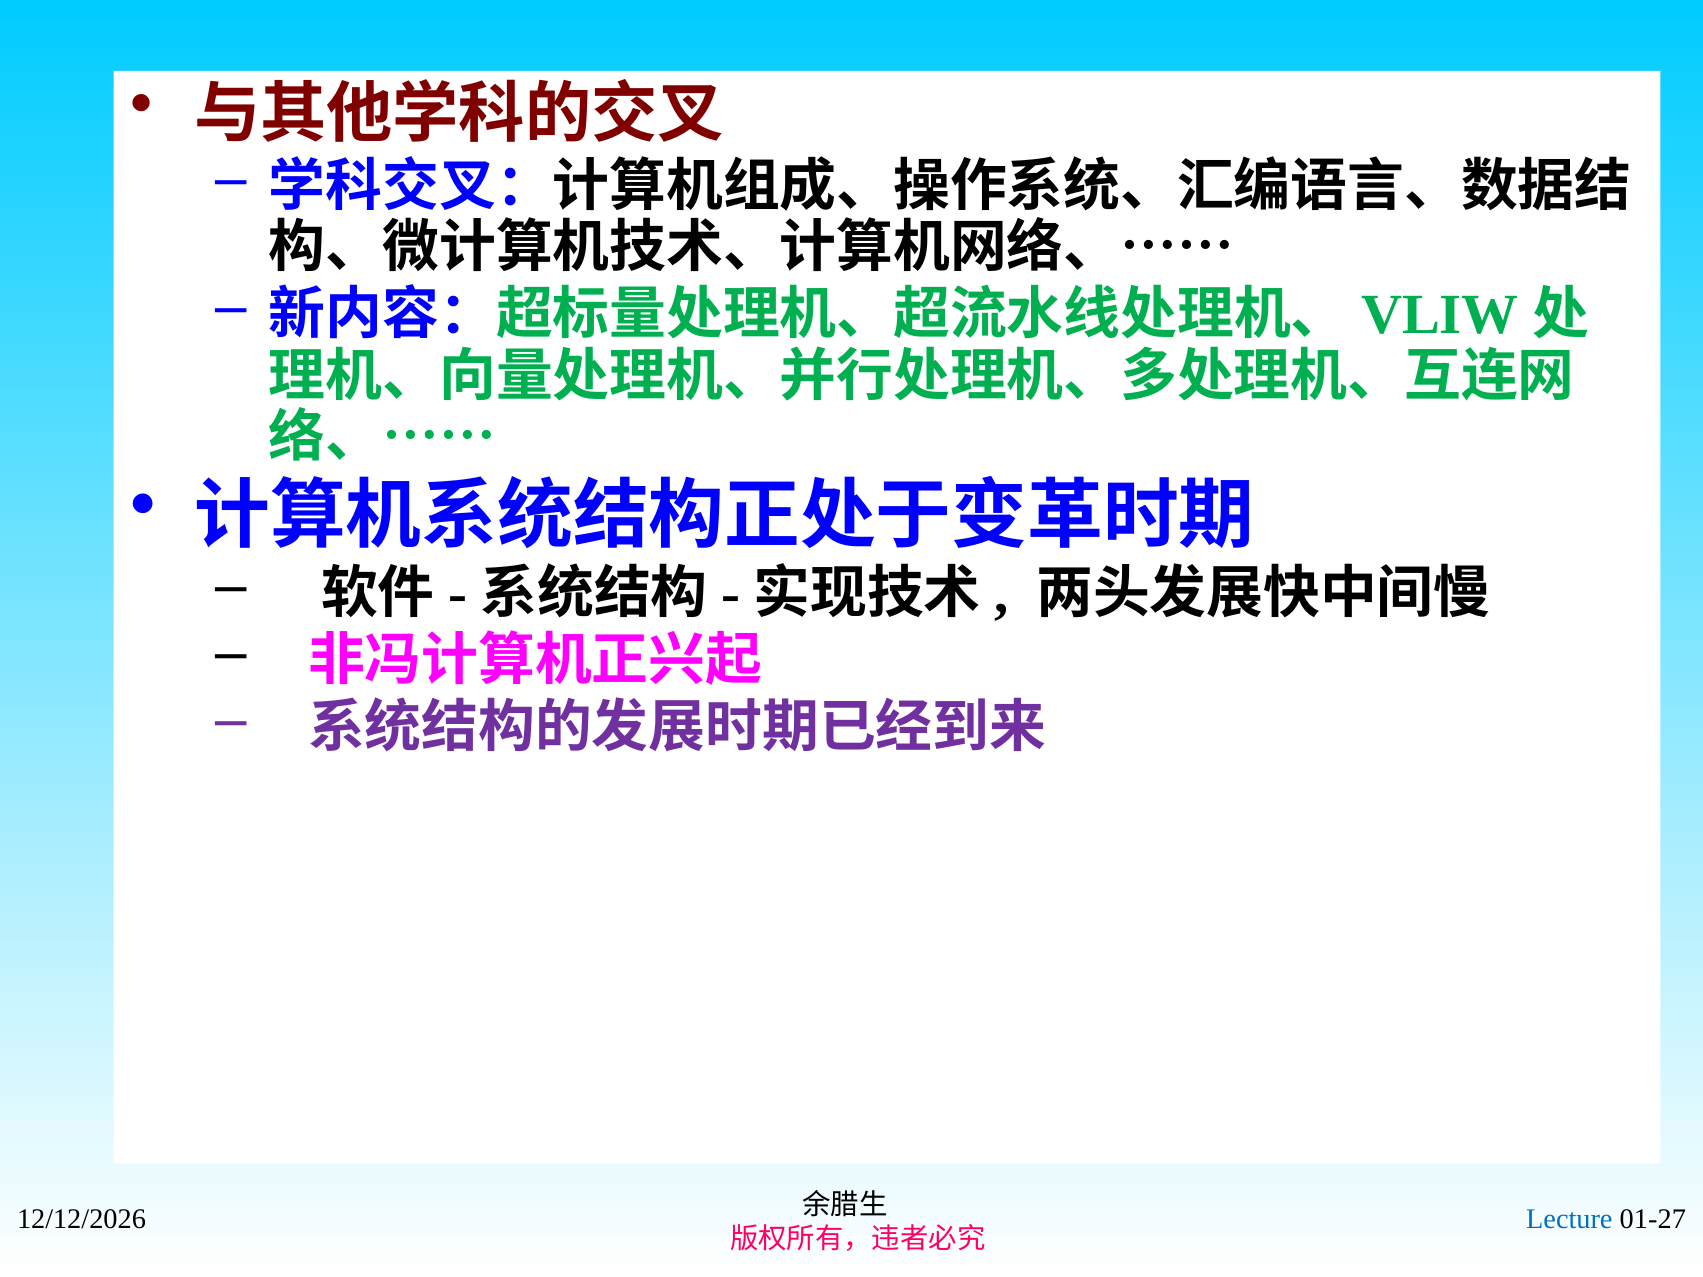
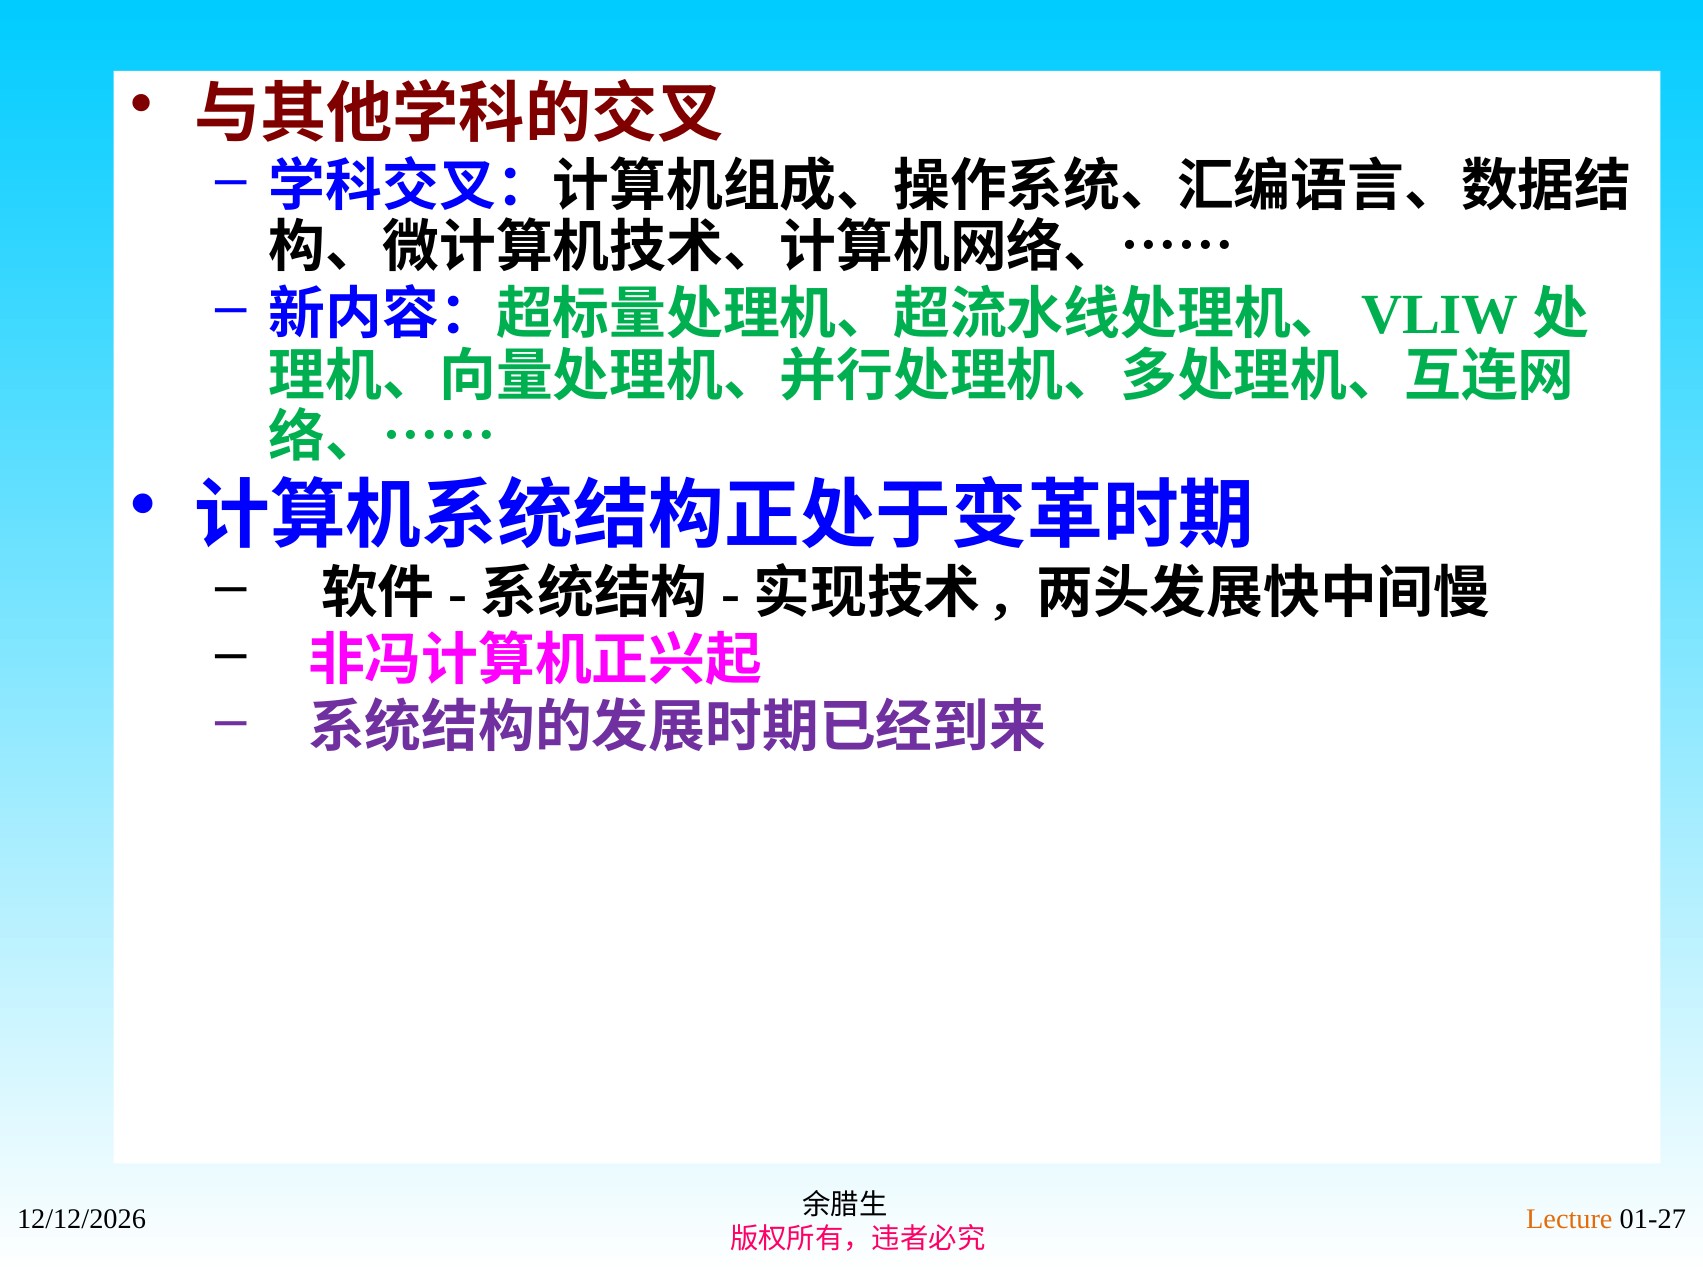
Lecture colour: blue -> orange
